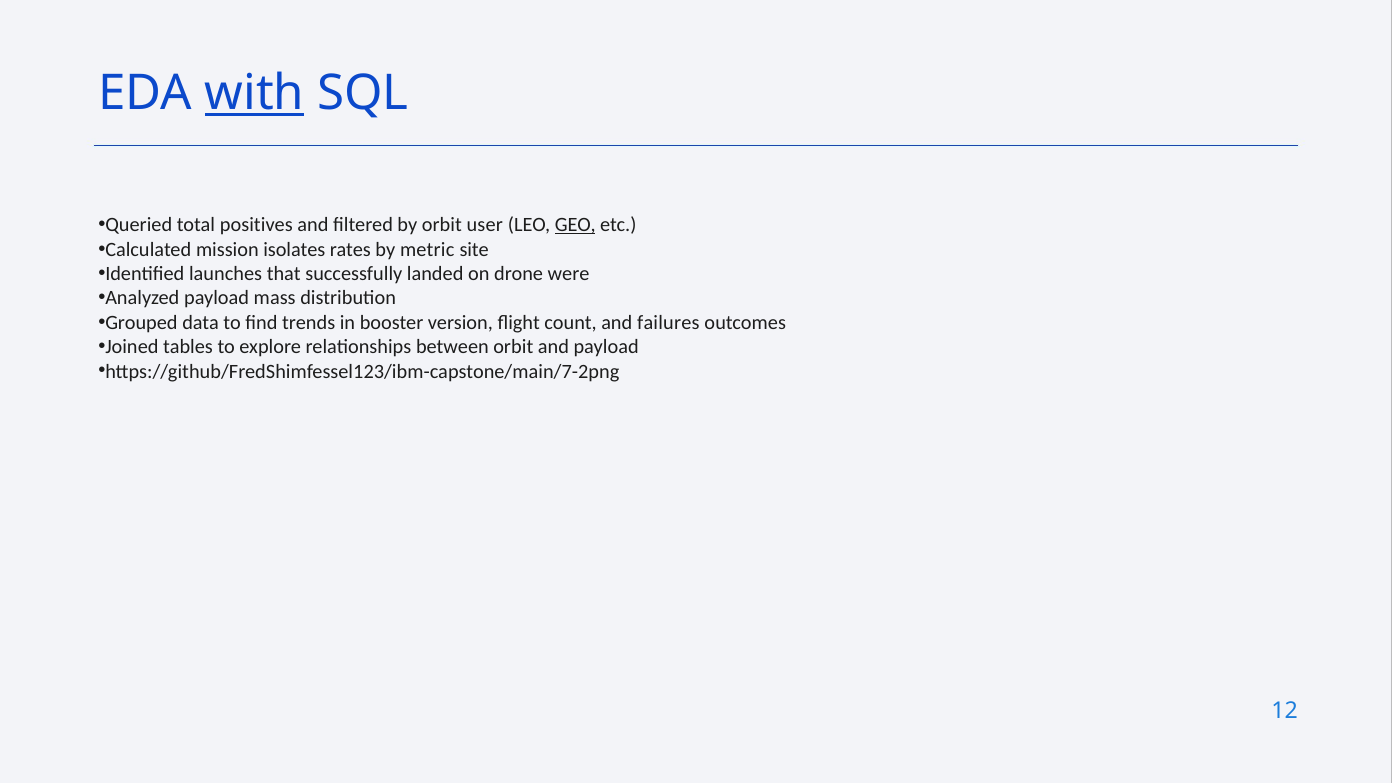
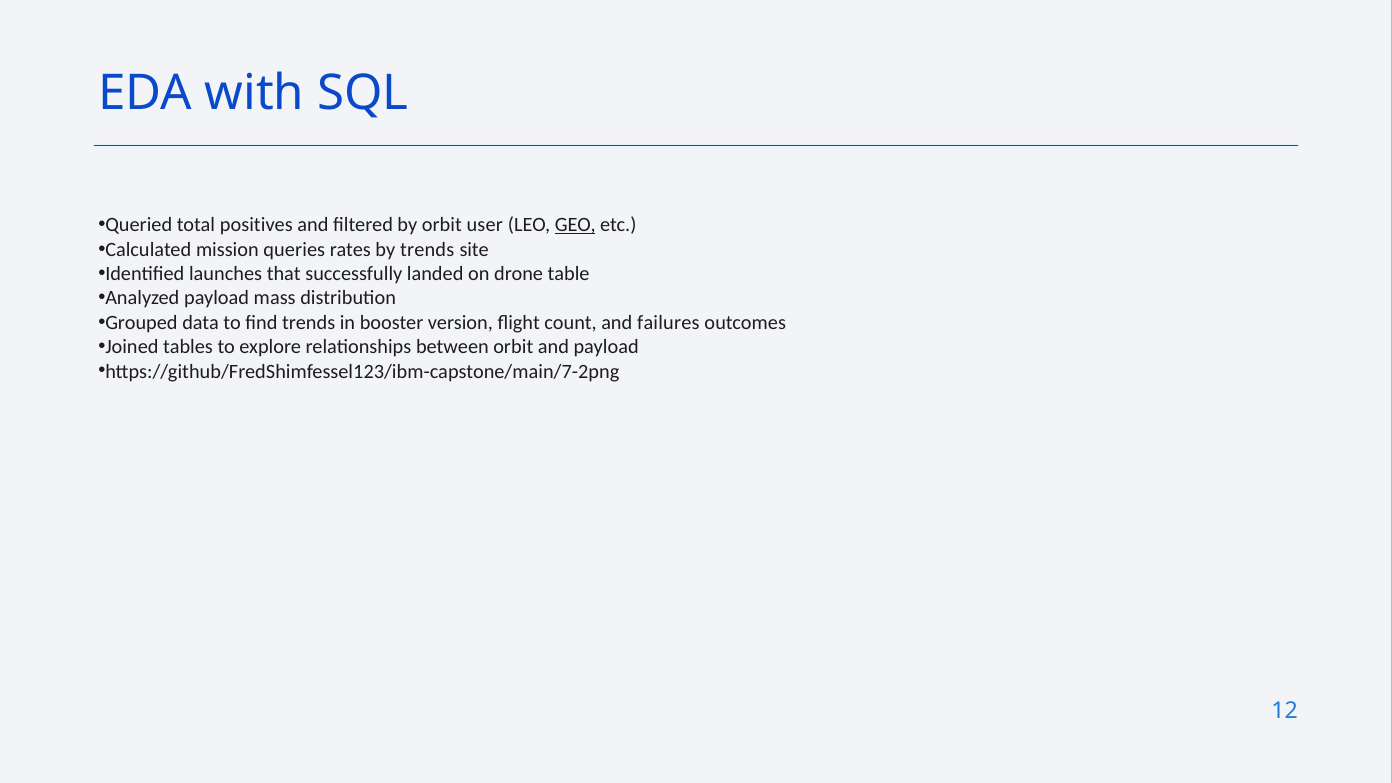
with underline: present -> none
isolates: isolates -> queries
by metric: metric -> trends
were: were -> table
